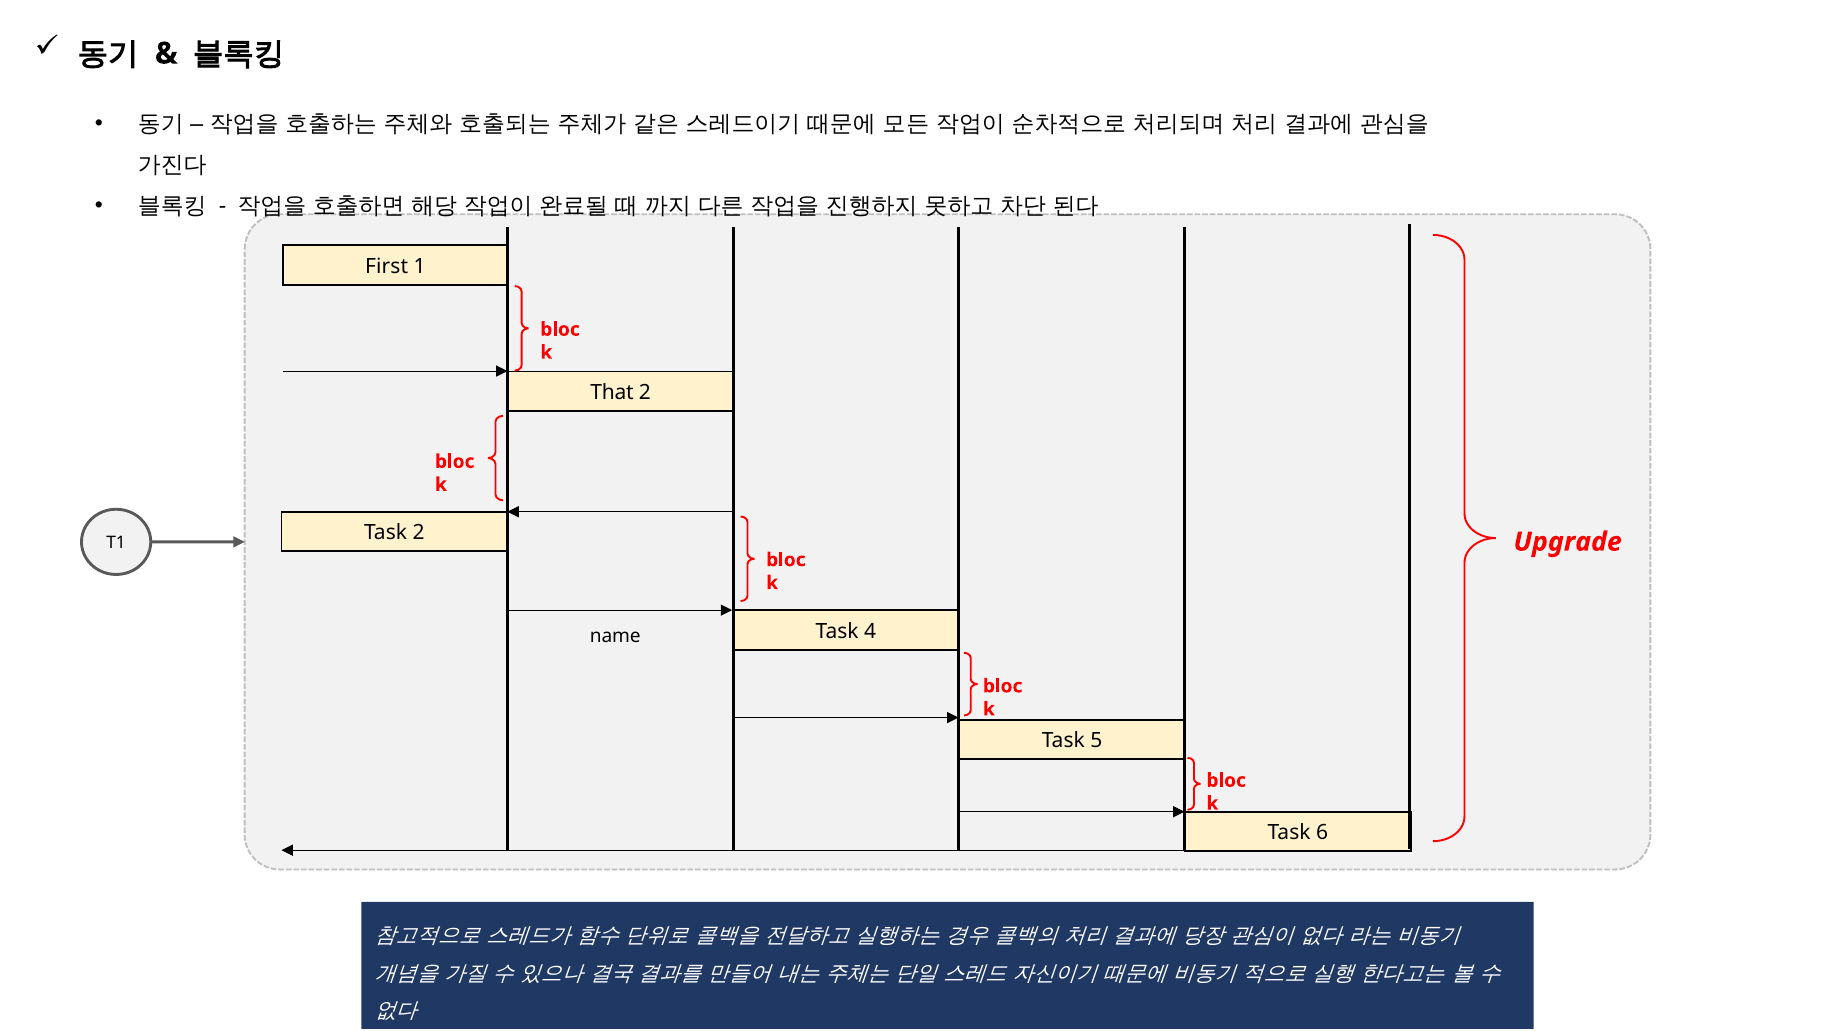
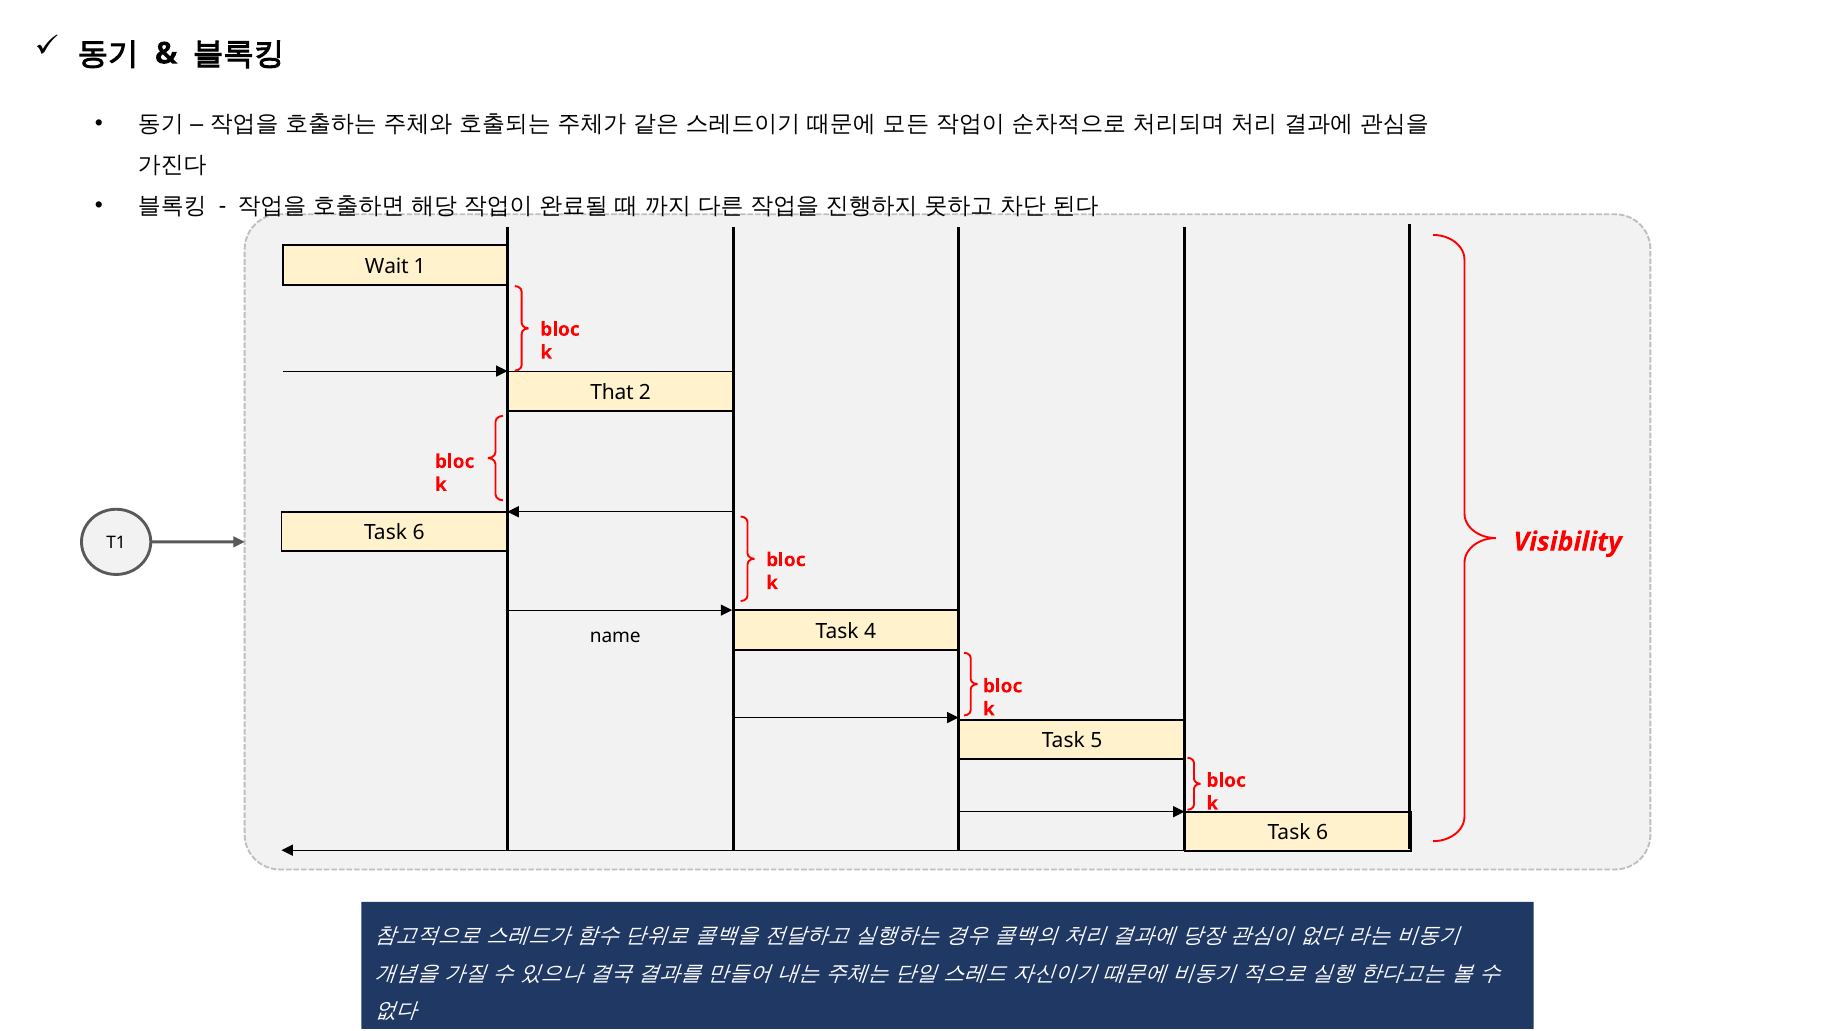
First: First -> Wait
2 at (419, 533): 2 -> 6
Upgrade: Upgrade -> Visibility
